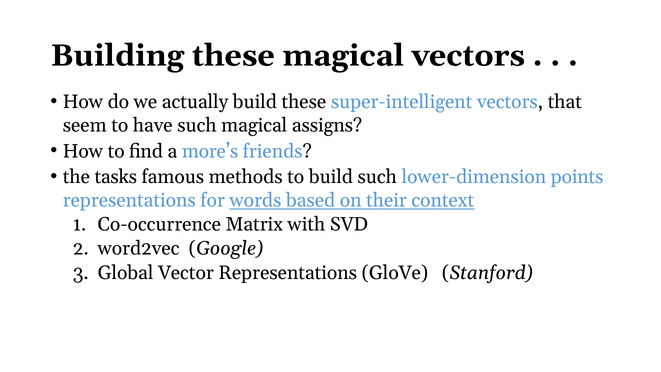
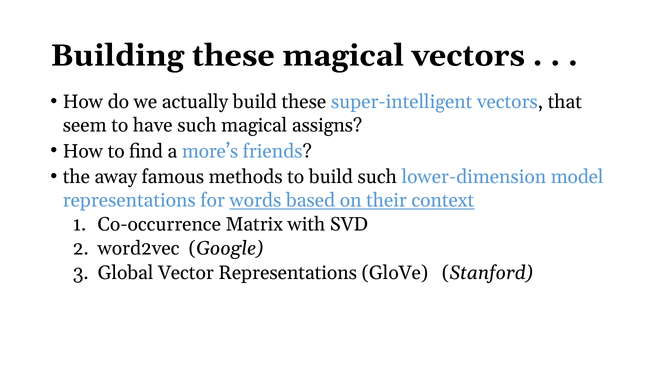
tasks: tasks -> away
points: points -> model
